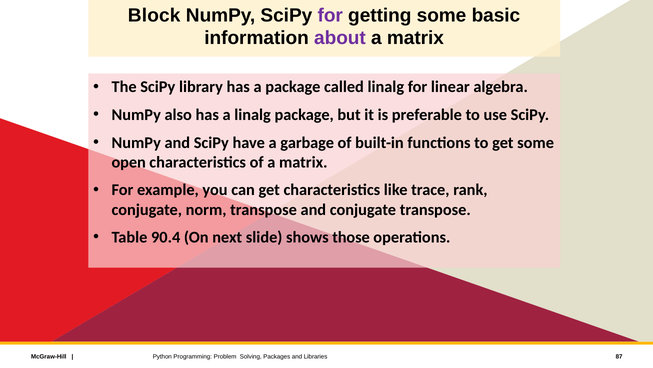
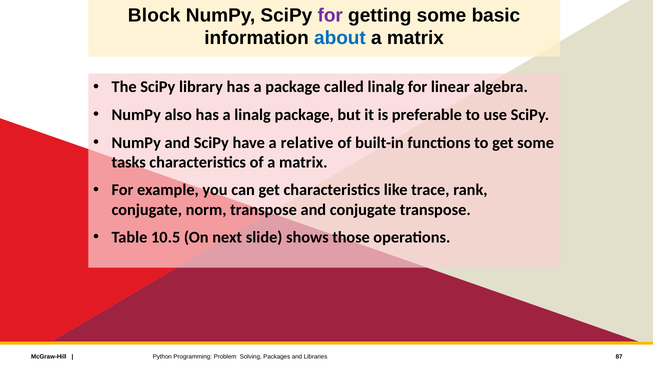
about colour: purple -> blue
garbage: garbage -> relative
open: open -> tasks
90.4: 90.4 -> 10.5
